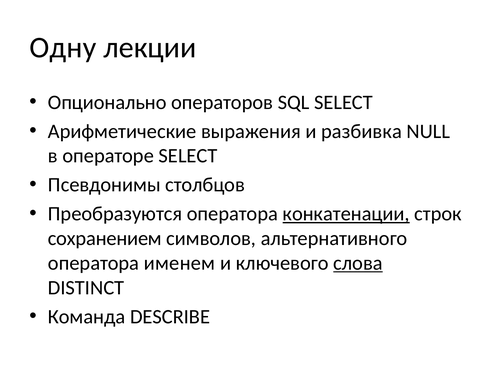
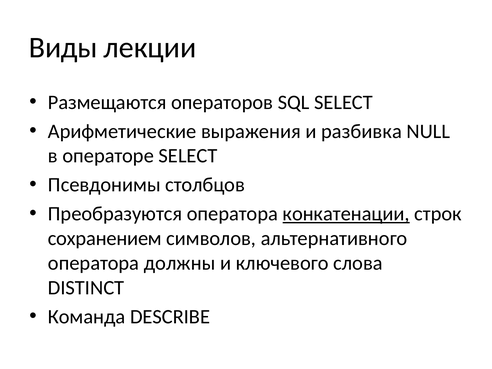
Одну: Одну -> Виды
Опционально: Опционально -> Размещаются
именем: именем -> должны
слова underline: present -> none
